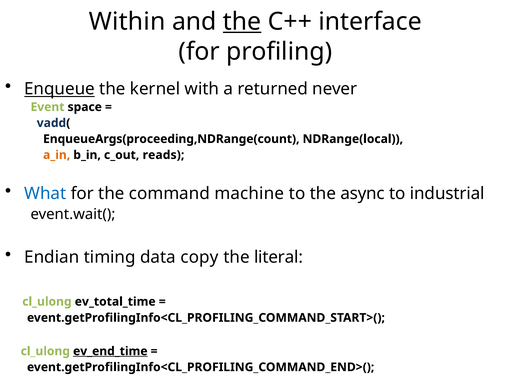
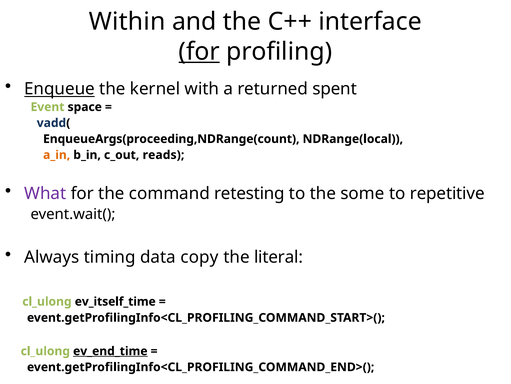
the at (242, 22) underline: present -> none
for at (199, 51) underline: none -> present
never: never -> spent
What colour: blue -> purple
machine: machine -> retesting
async: async -> some
industrial: industrial -> repetitive
Endian: Endian -> Always
ev_total_time: ev_total_time -> ev_itself_time
